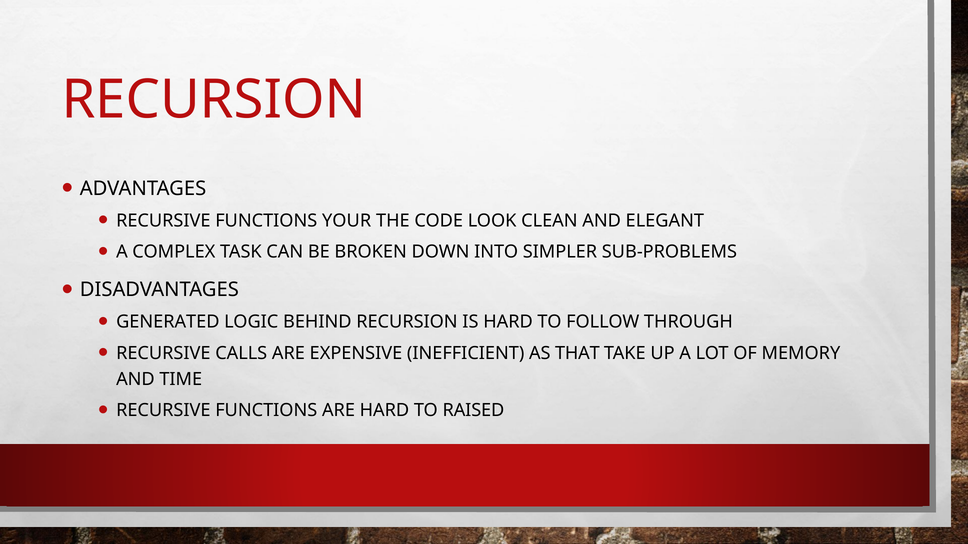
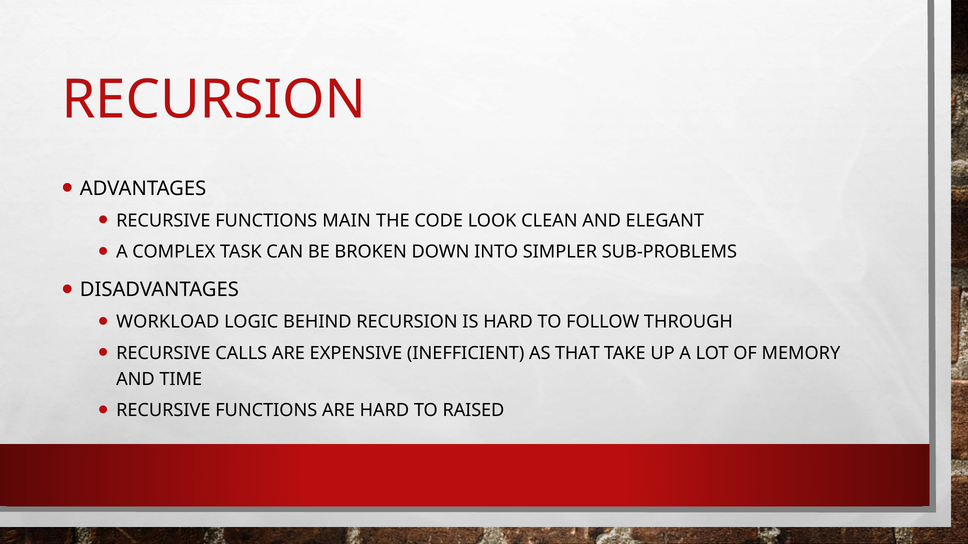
YOUR: YOUR -> MAIN
GENERATED: GENERATED -> WORKLOAD
